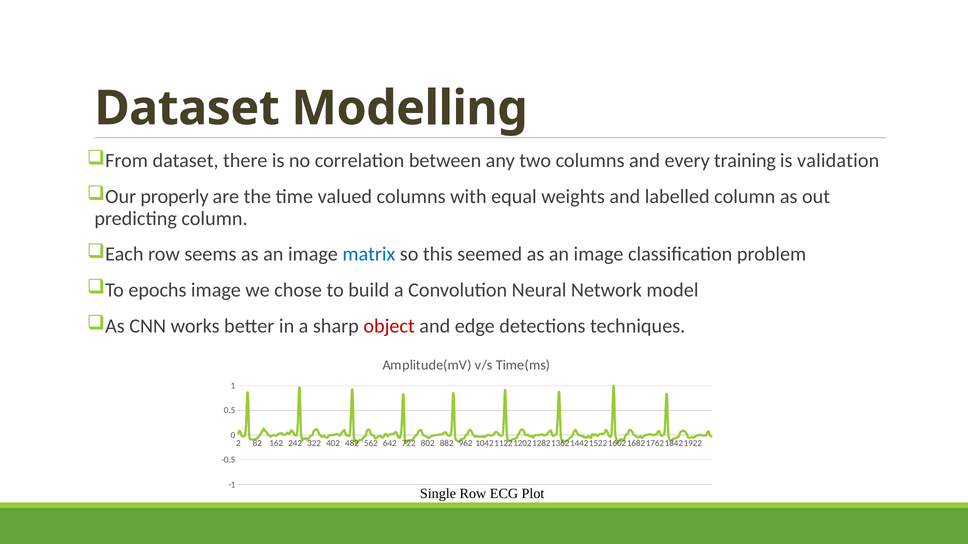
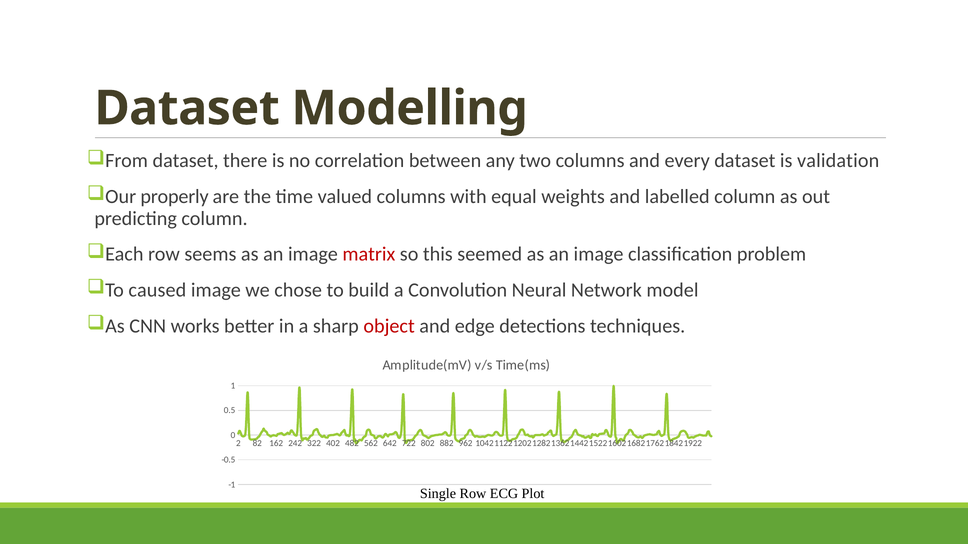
every training: training -> dataset
matrix colour: blue -> red
epochs: epochs -> caused
